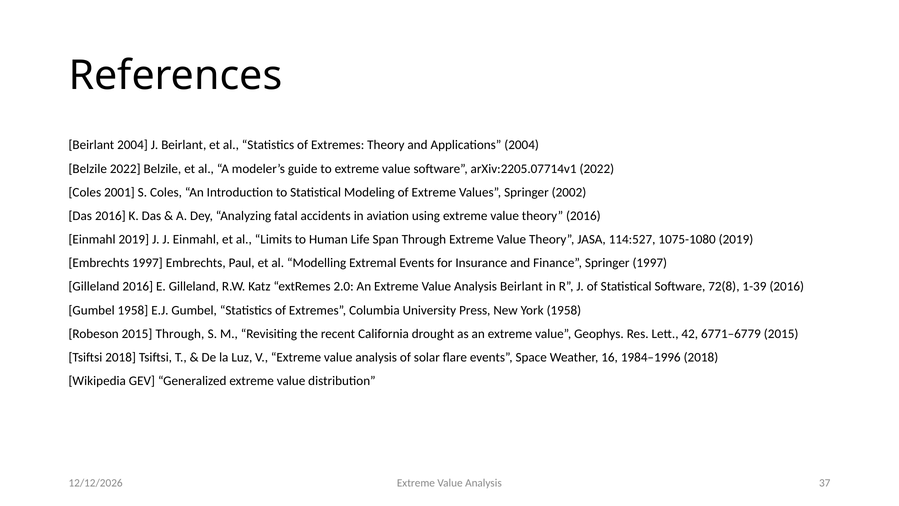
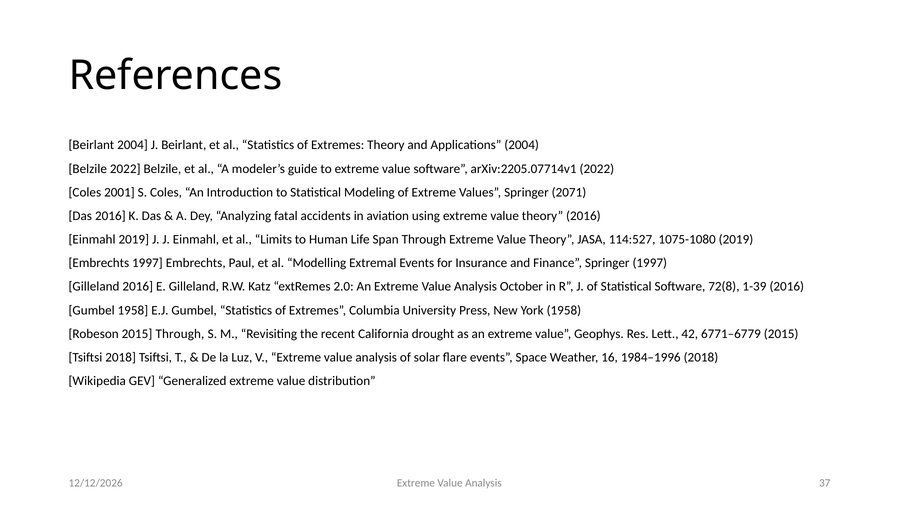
2002: 2002 -> 2071
Analysis Beirlant: Beirlant -> October
